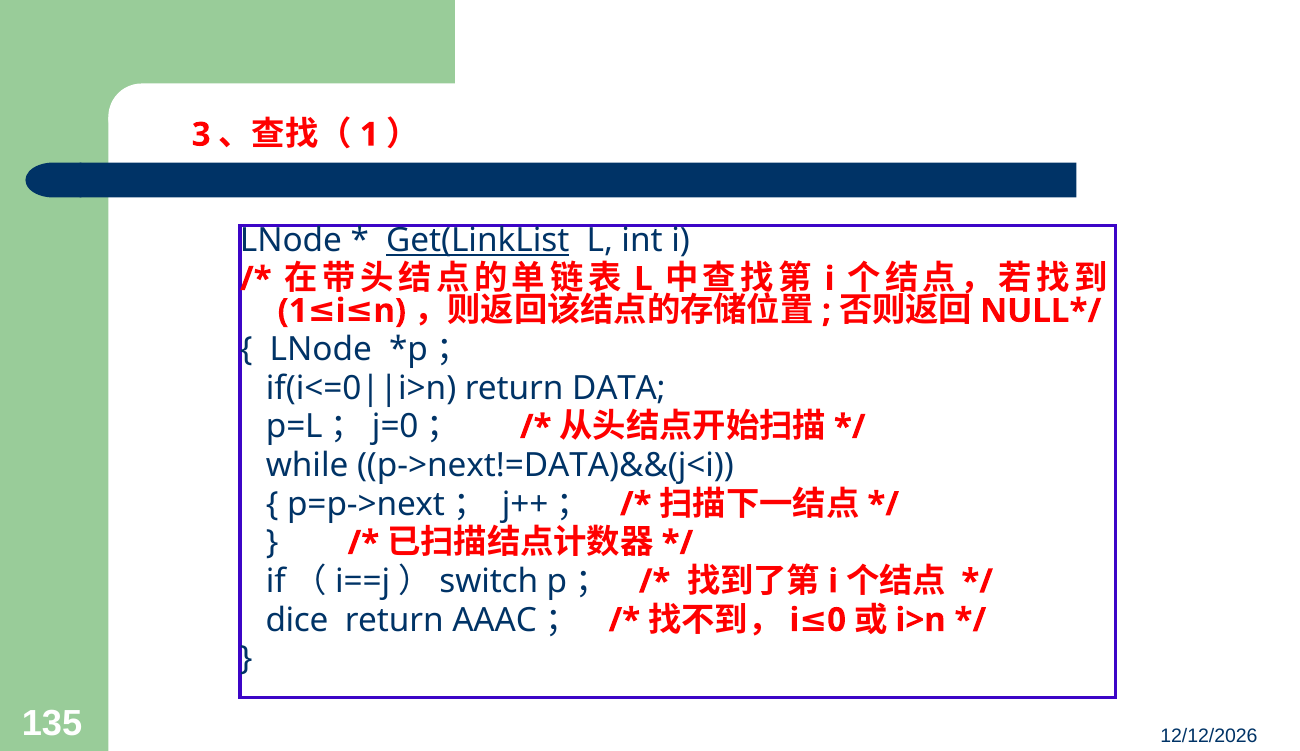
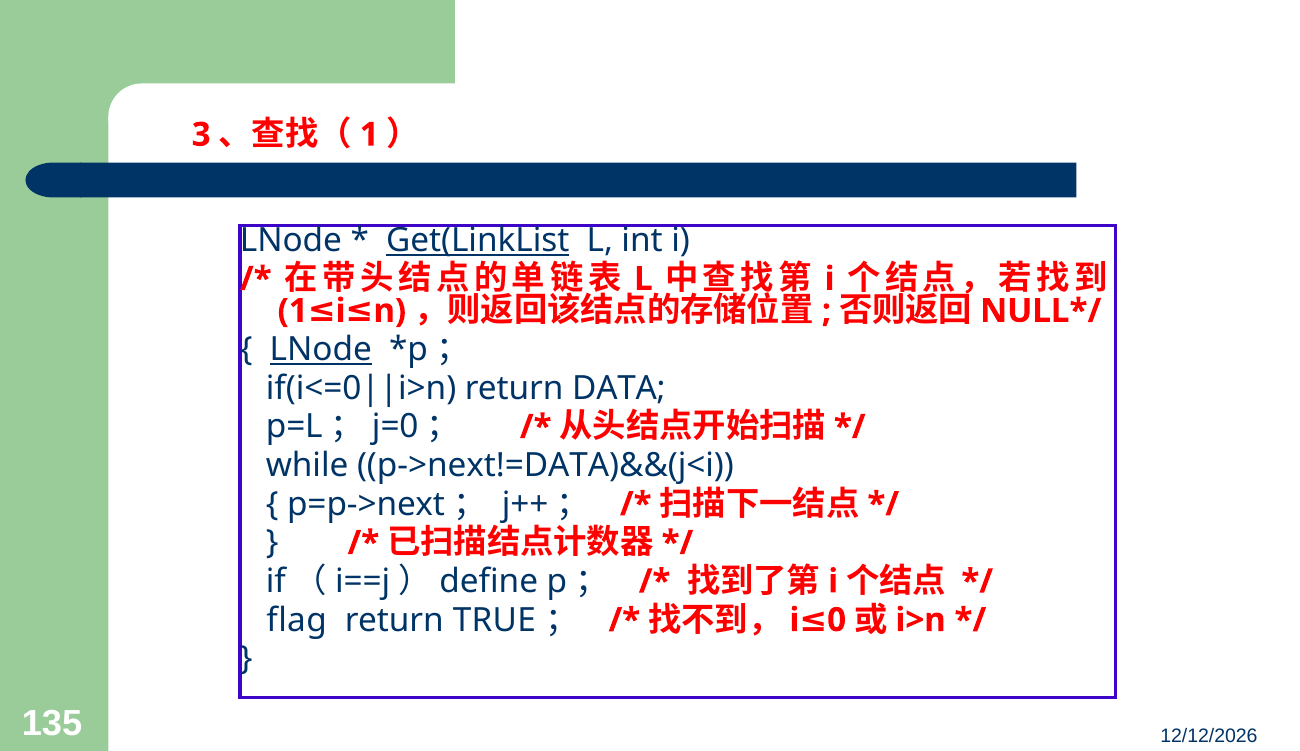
LNode at (321, 349) underline: none -> present
switch: switch -> define
dice: dice -> flag
AAAC: AAAC -> TRUE
